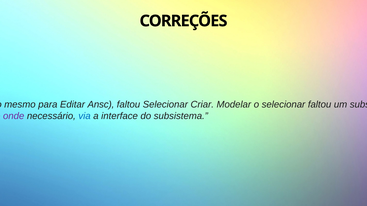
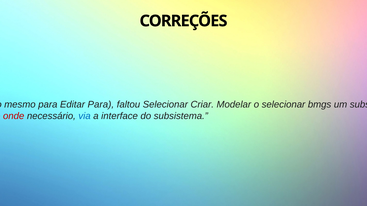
Editar Ansc: Ansc -> Para
selecionar faltou: faltou -> bmgs
onde colour: purple -> red
